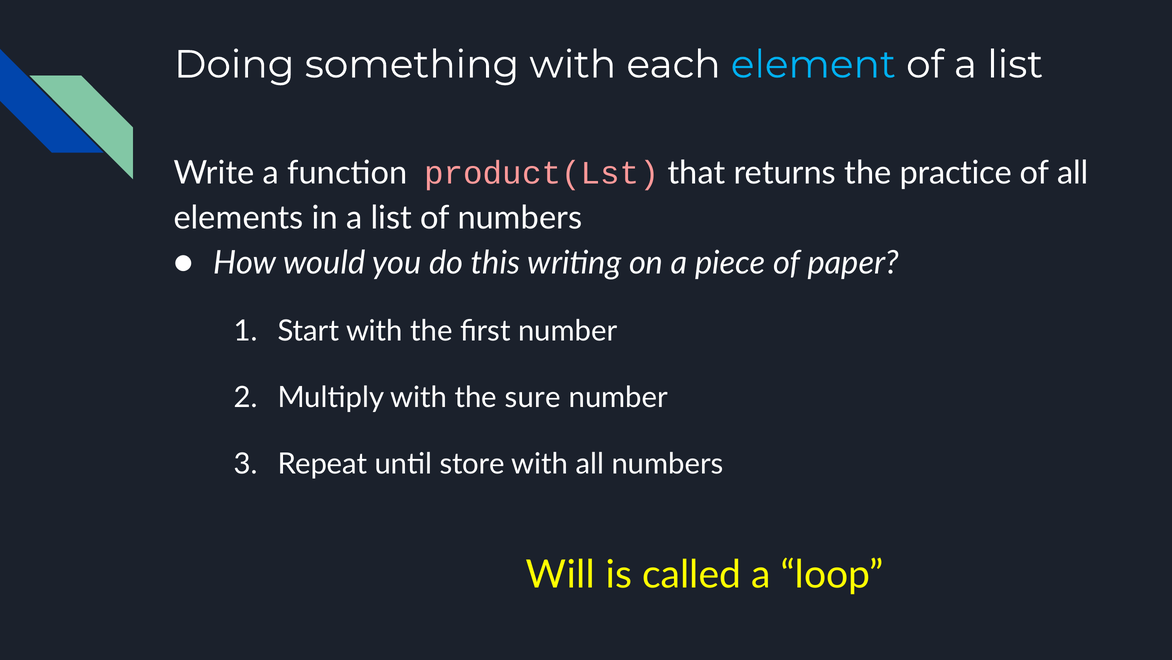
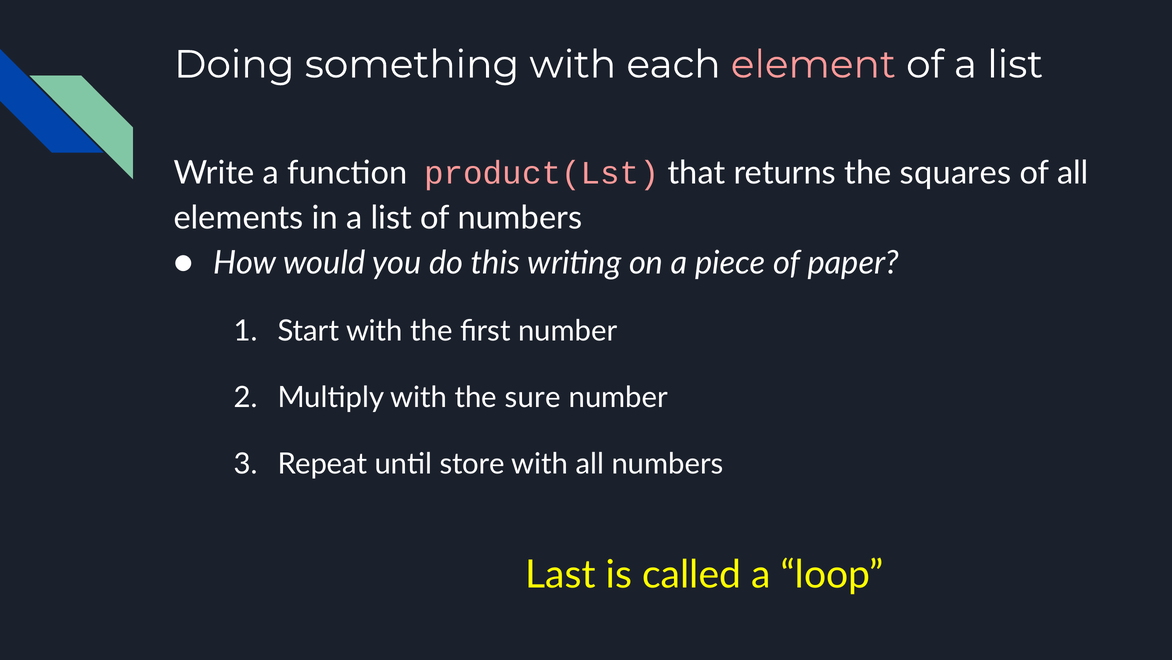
element colour: light blue -> pink
practice: practice -> squares
Will: Will -> Last
